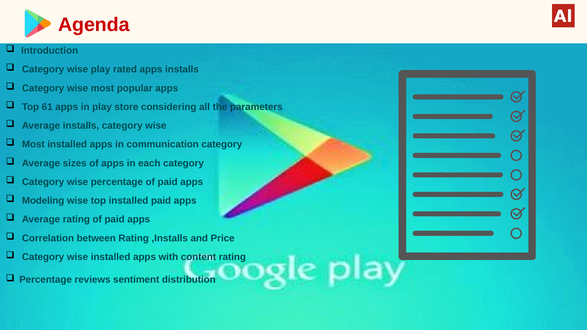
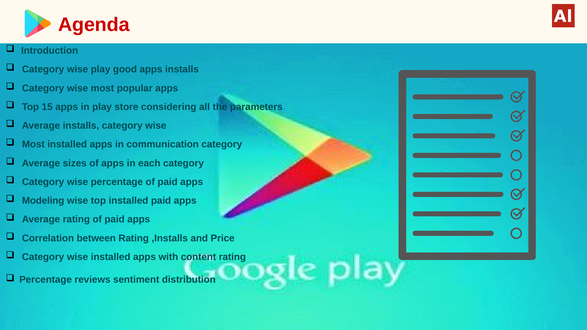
rated: rated -> good
61: 61 -> 15
